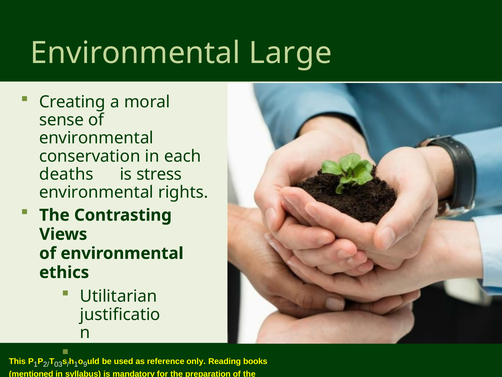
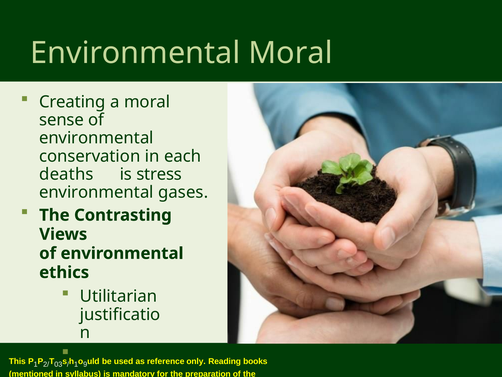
Environmental Large: Large -> Moral
rights: rights -> gases
